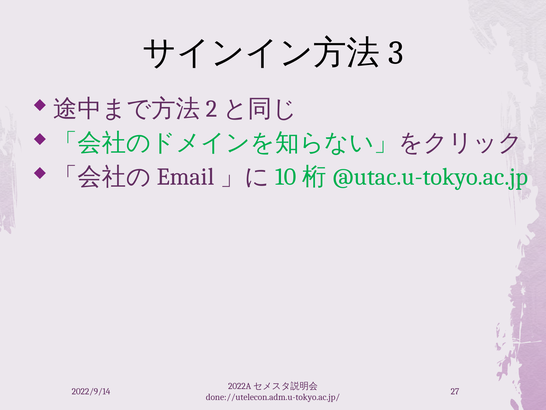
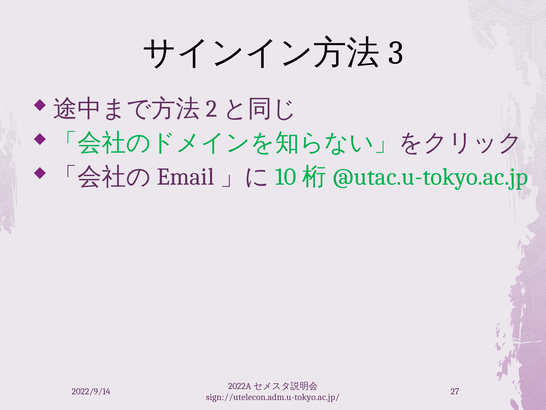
done://utelecon.adm.u-tokyo.ac.jp/: done://utelecon.adm.u-tokyo.ac.jp/ -> sign://utelecon.adm.u-tokyo.ac.jp/
